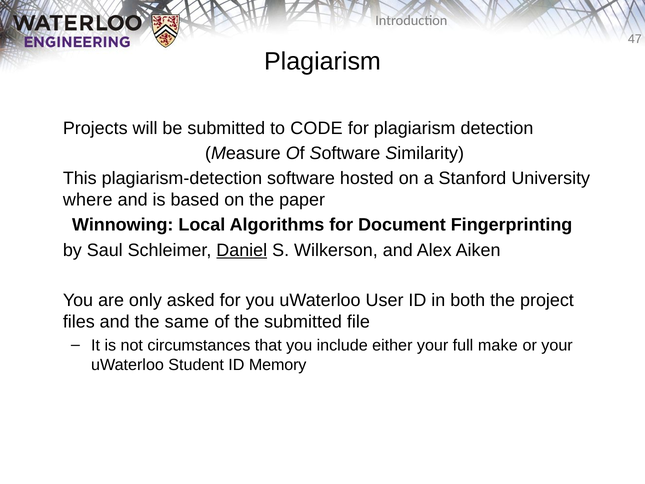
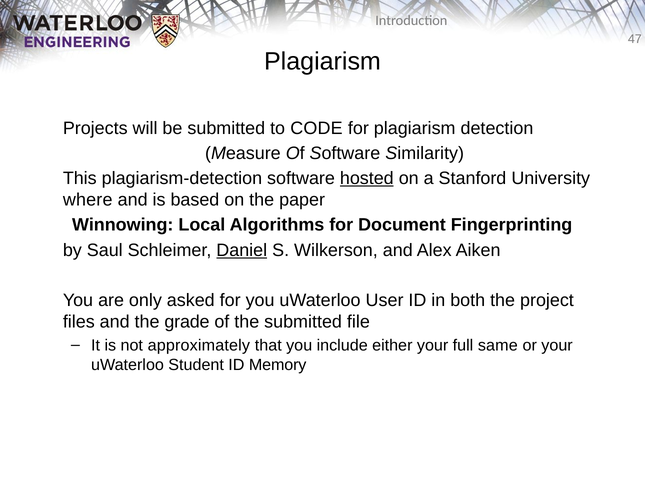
hosted underline: none -> present
same: same -> grade
circumstances: circumstances -> approximately
make: make -> same
